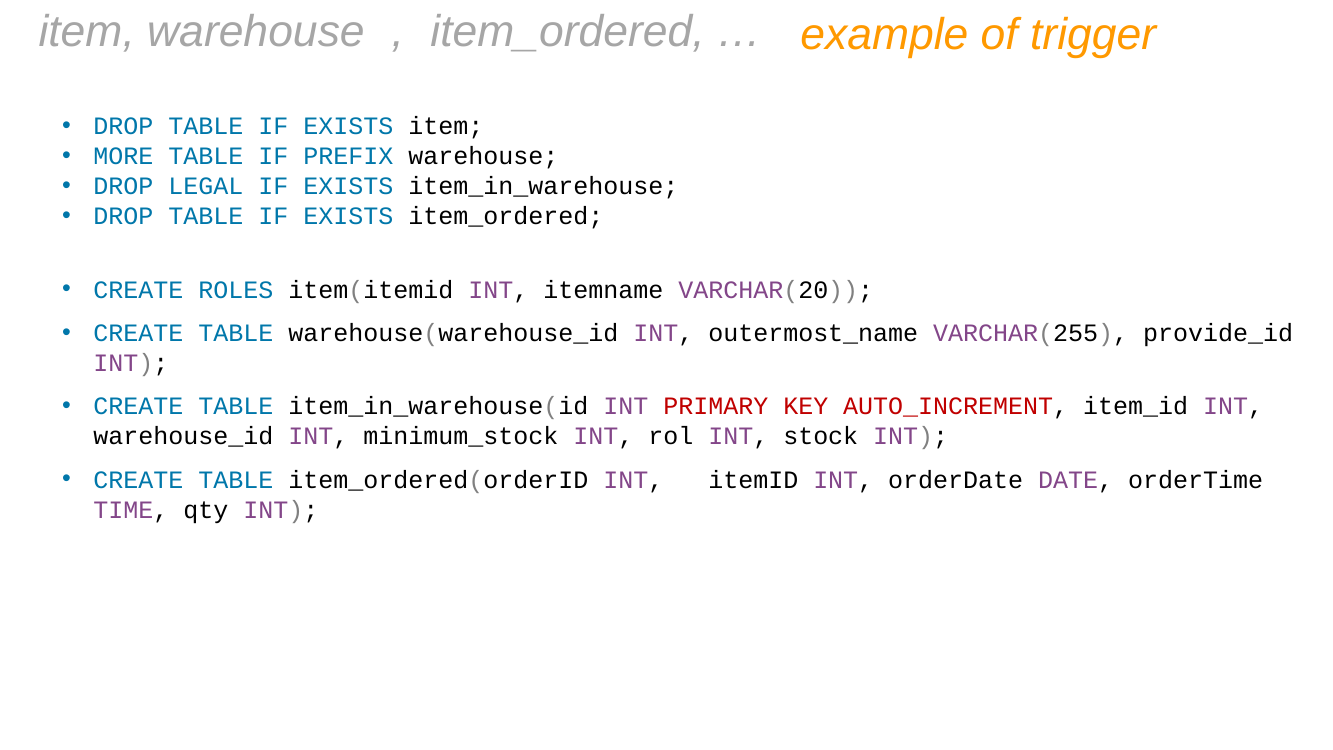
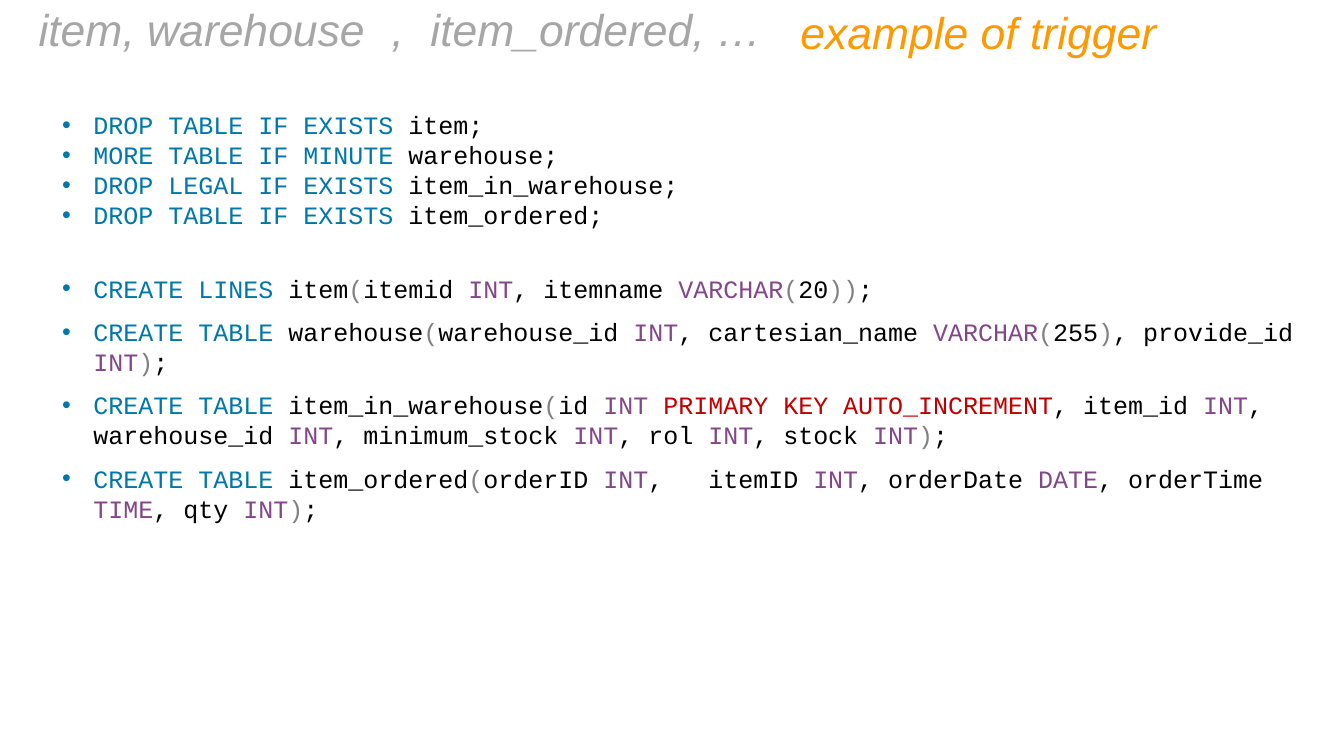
PREFIX: PREFIX -> MINUTE
ROLES: ROLES -> LINES
outermost_name: outermost_name -> cartesian_name
